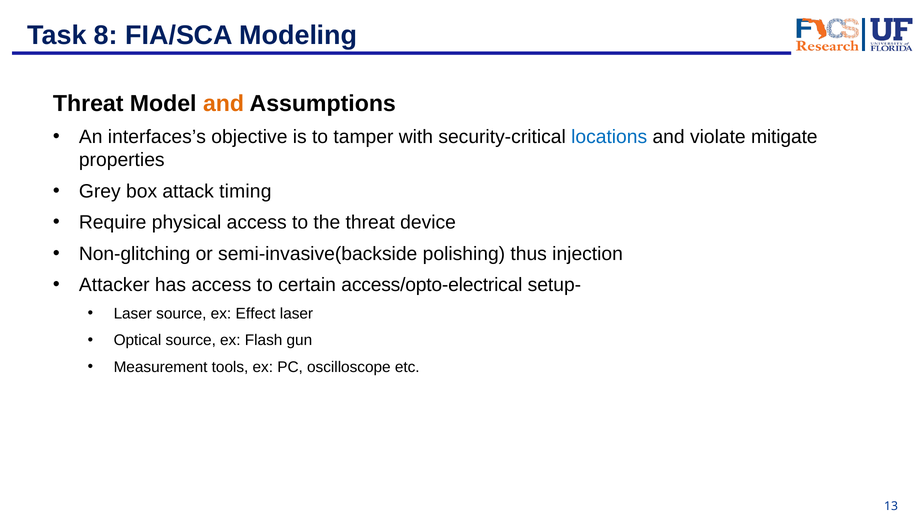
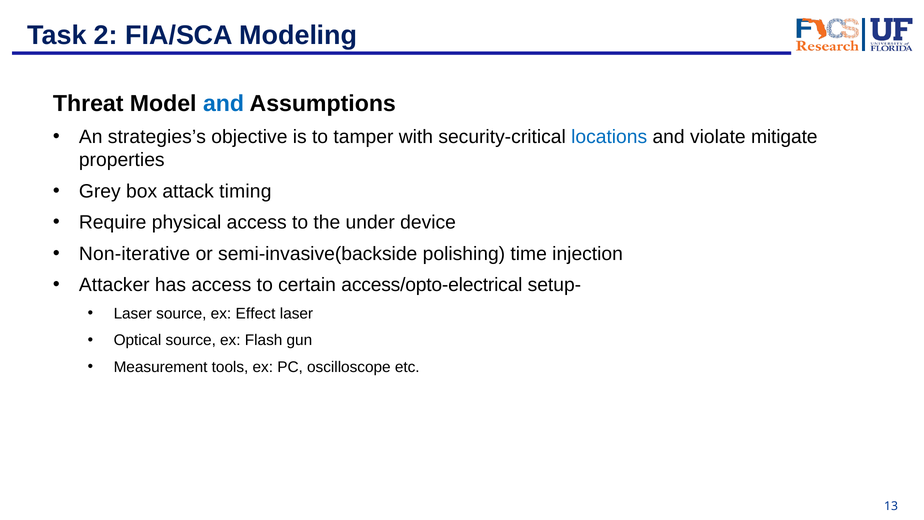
8: 8 -> 2
and at (224, 104) colour: orange -> blue
interfaces’s: interfaces’s -> strategies’s
the threat: threat -> under
Non-glitching: Non-glitching -> Non-iterative
thus: thus -> time
